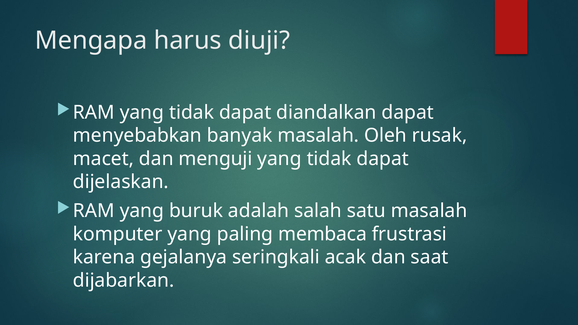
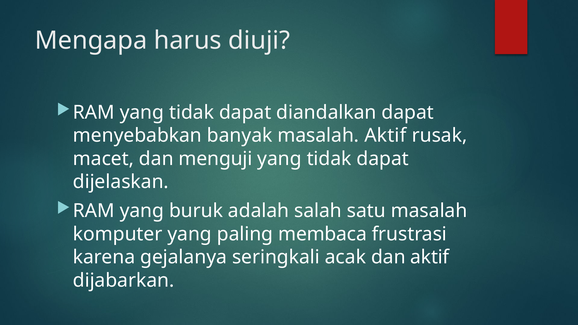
masalah Oleh: Oleh -> Aktif
dan saat: saat -> aktif
